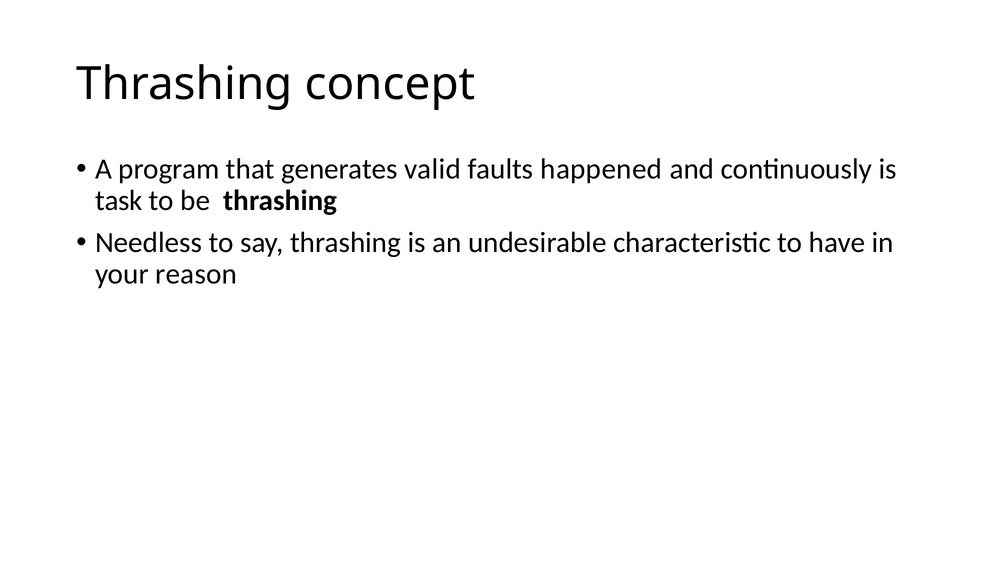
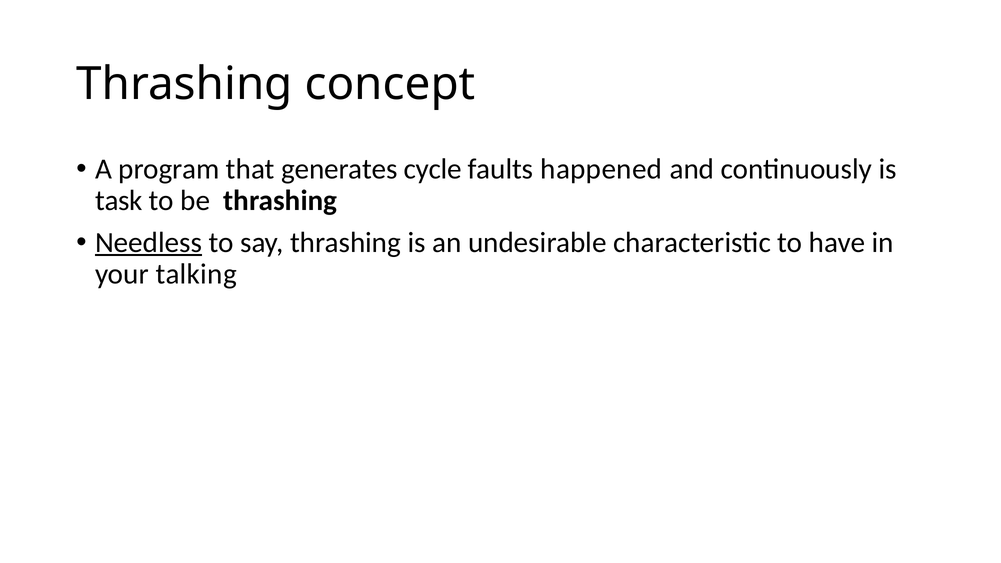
valid: valid -> cycle
Needless underline: none -> present
reason: reason -> talking
